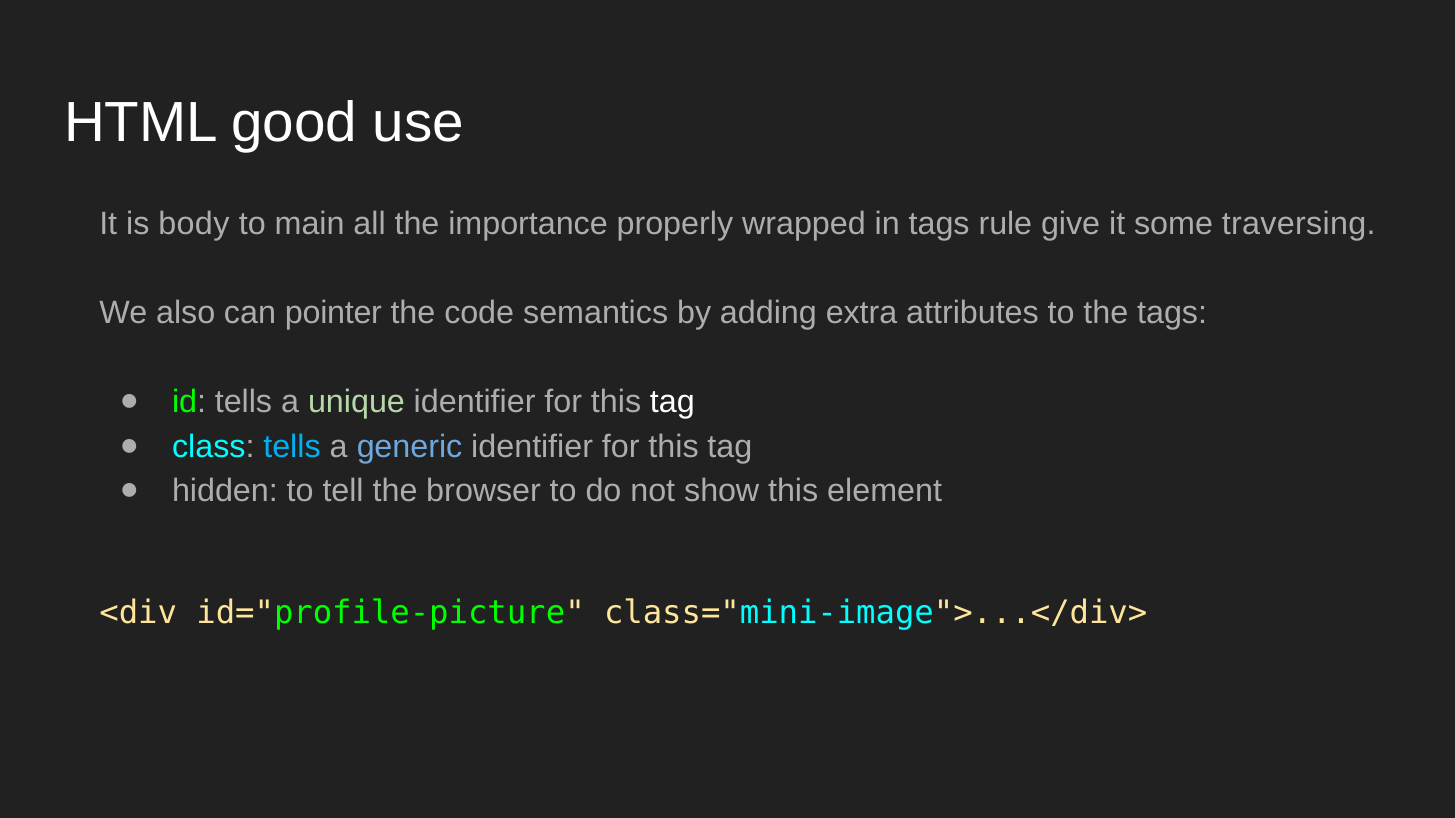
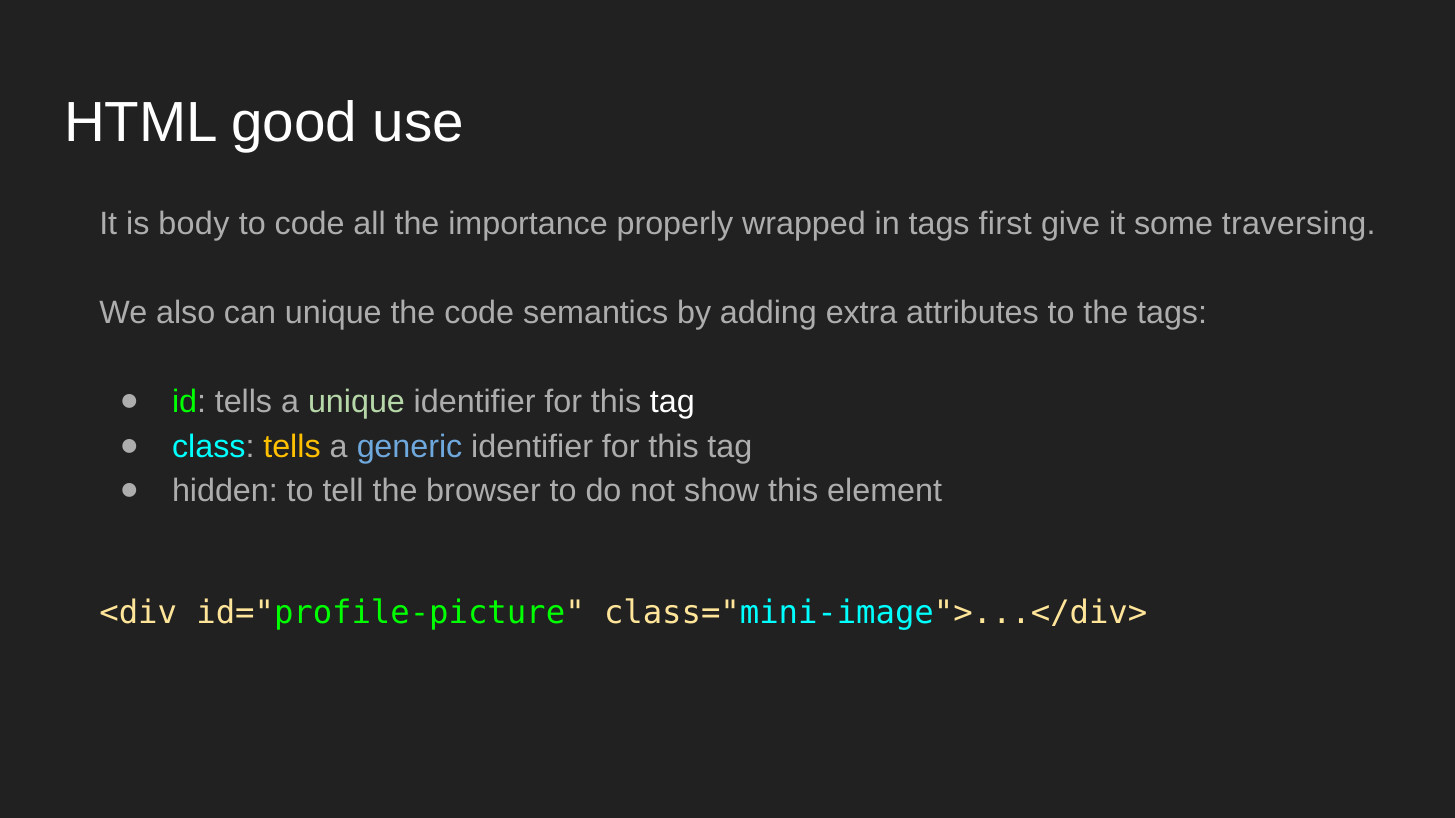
to main: main -> code
rule: rule -> first
can pointer: pointer -> unique
tells at (292, 447) colour: light blue -> yellow
